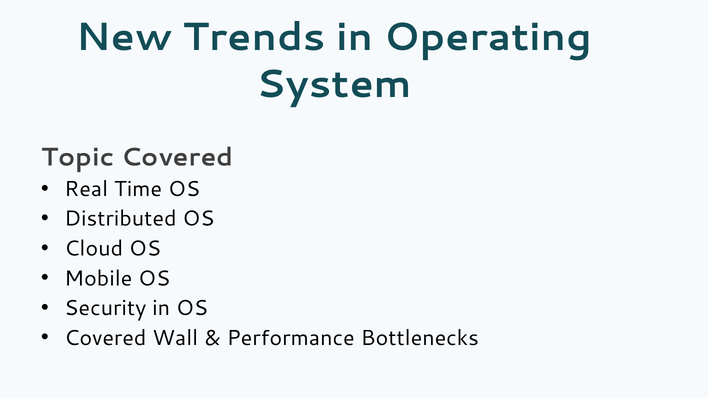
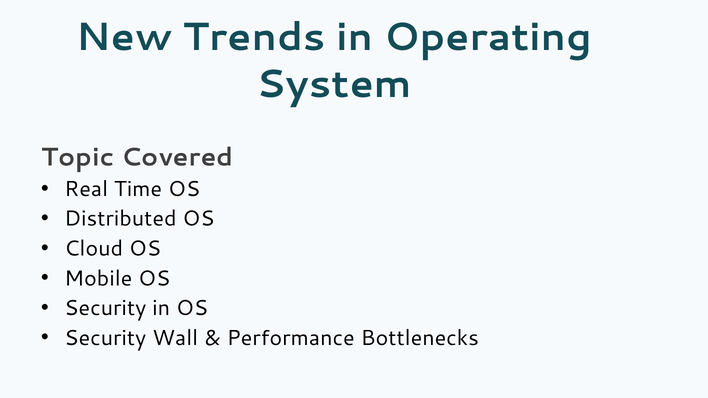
Covered at (105, 338): Covered -> Security
